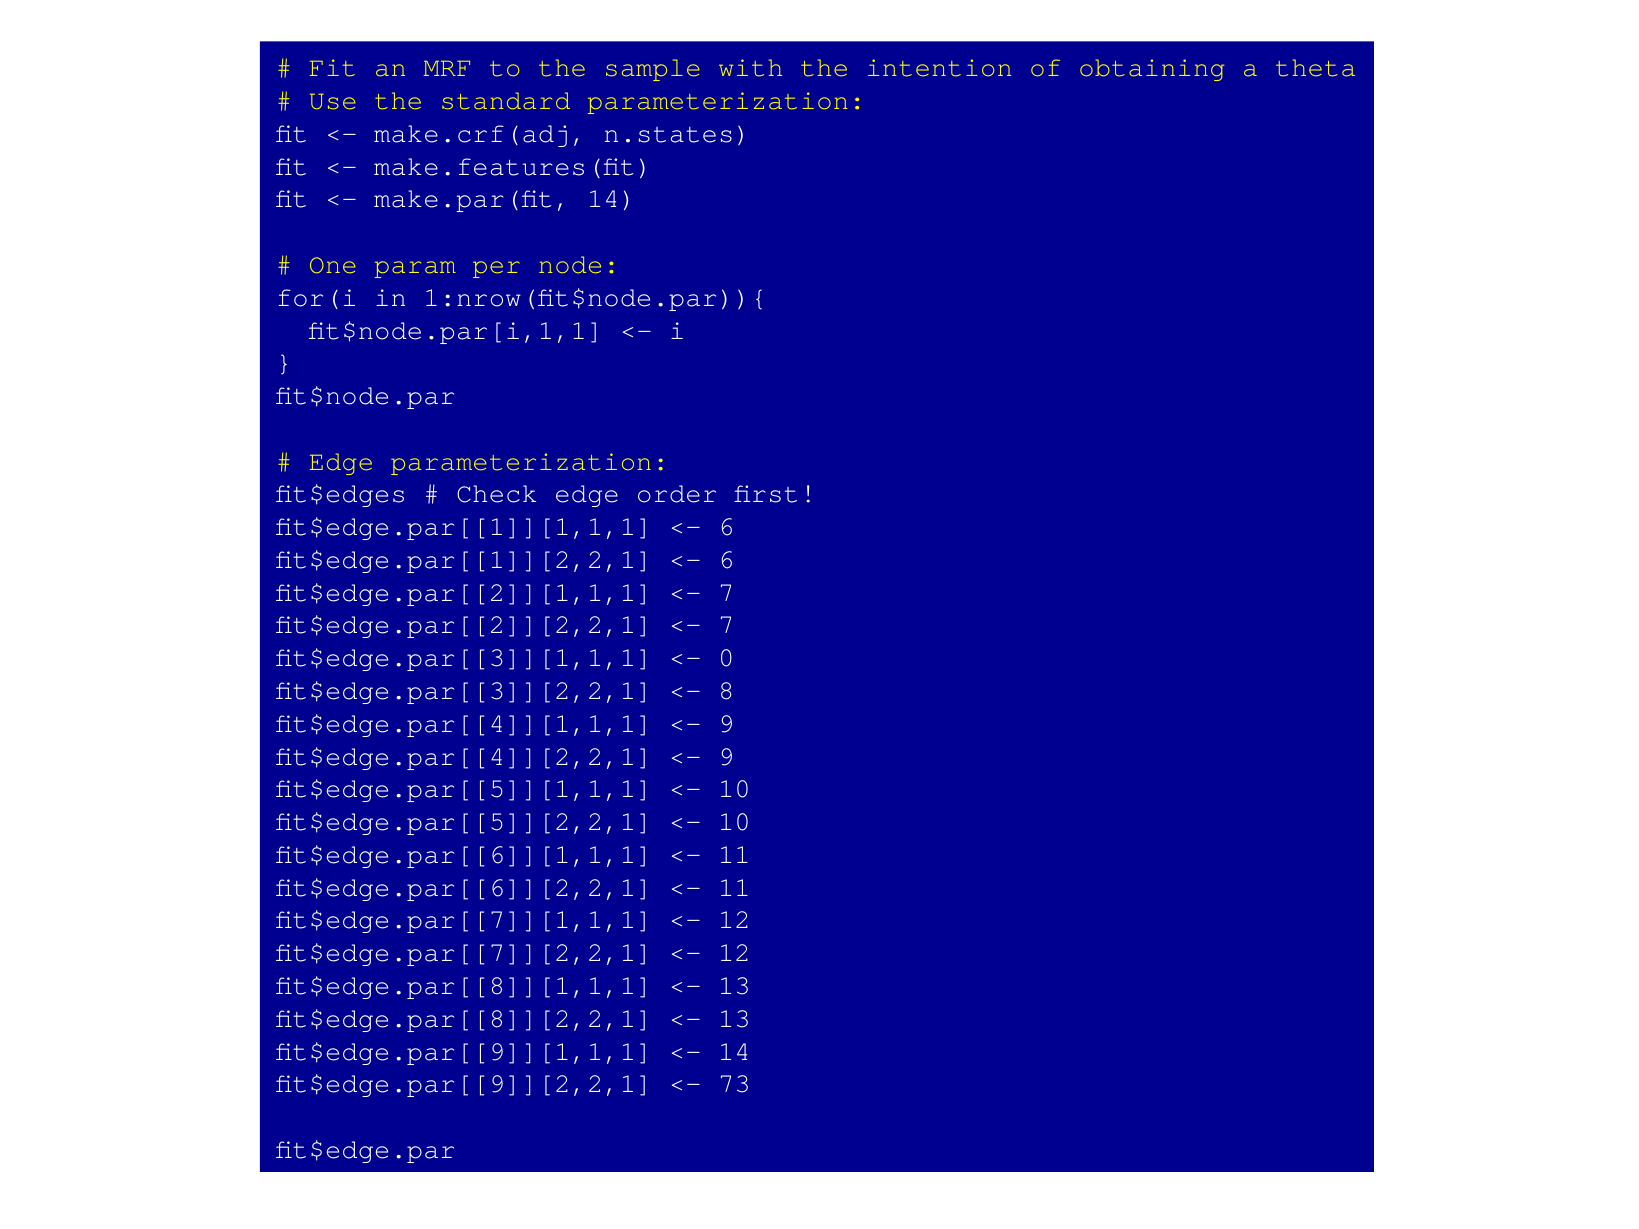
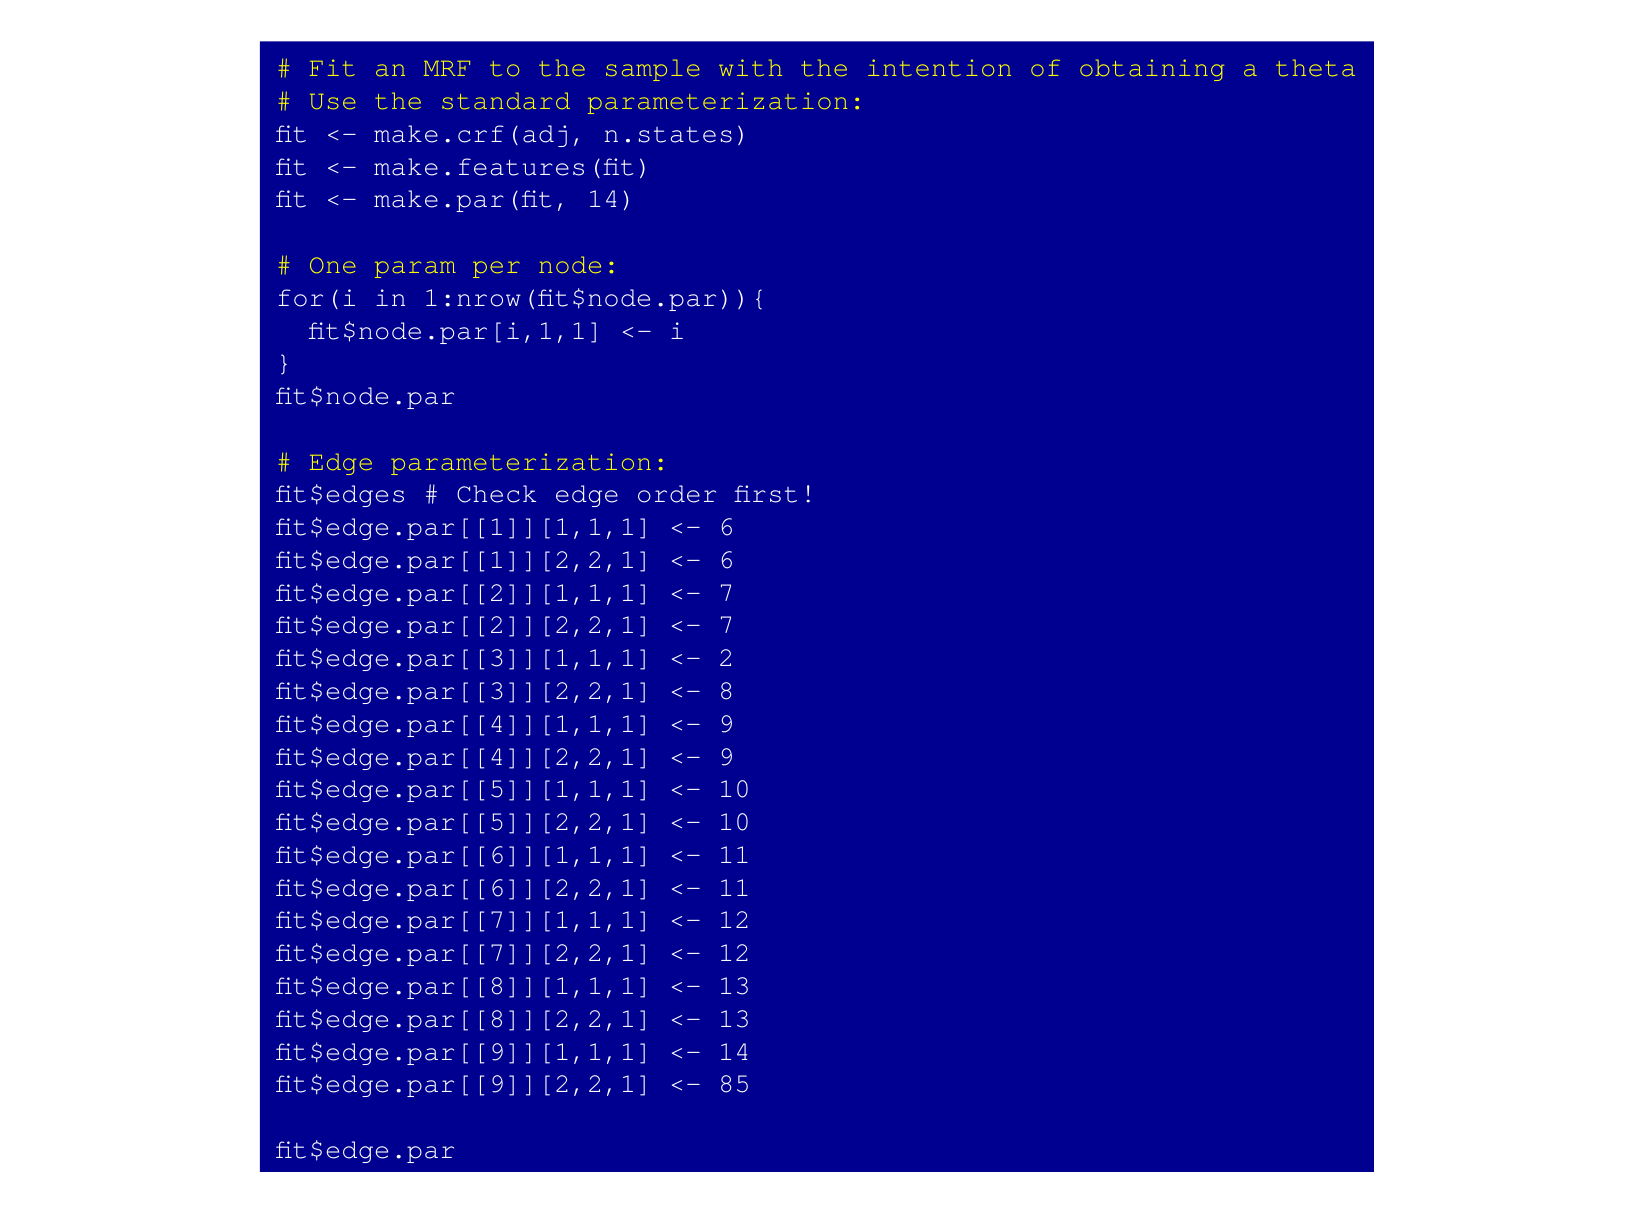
0: 0 -> 2
73: 73 -> 85
